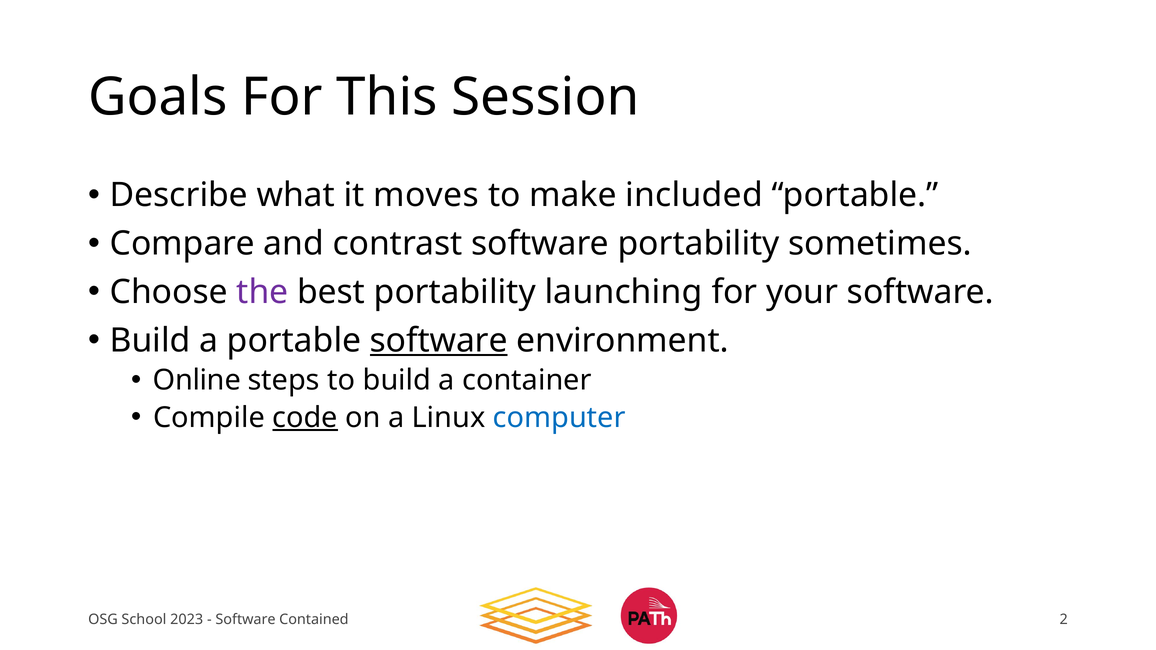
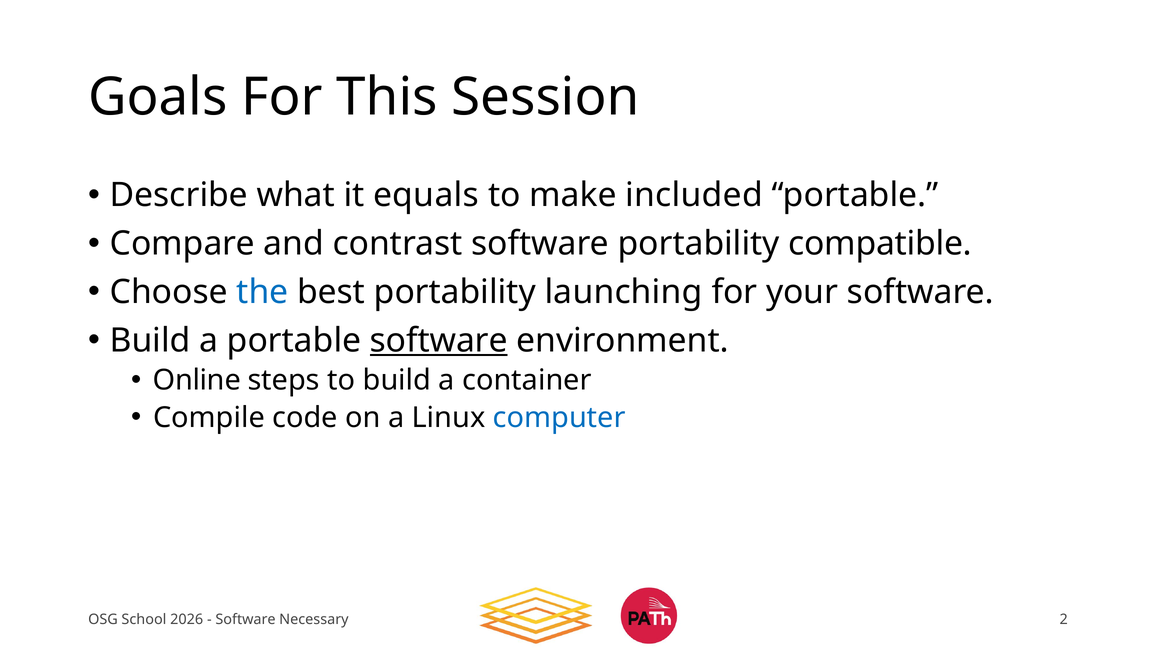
moves: moves -> equals
sometimes: sometimes -> compatible
the colour: purple -> blue
code underline: present -> none
2023: 2023 -> 2026
Contained: Contained -> Necessary
